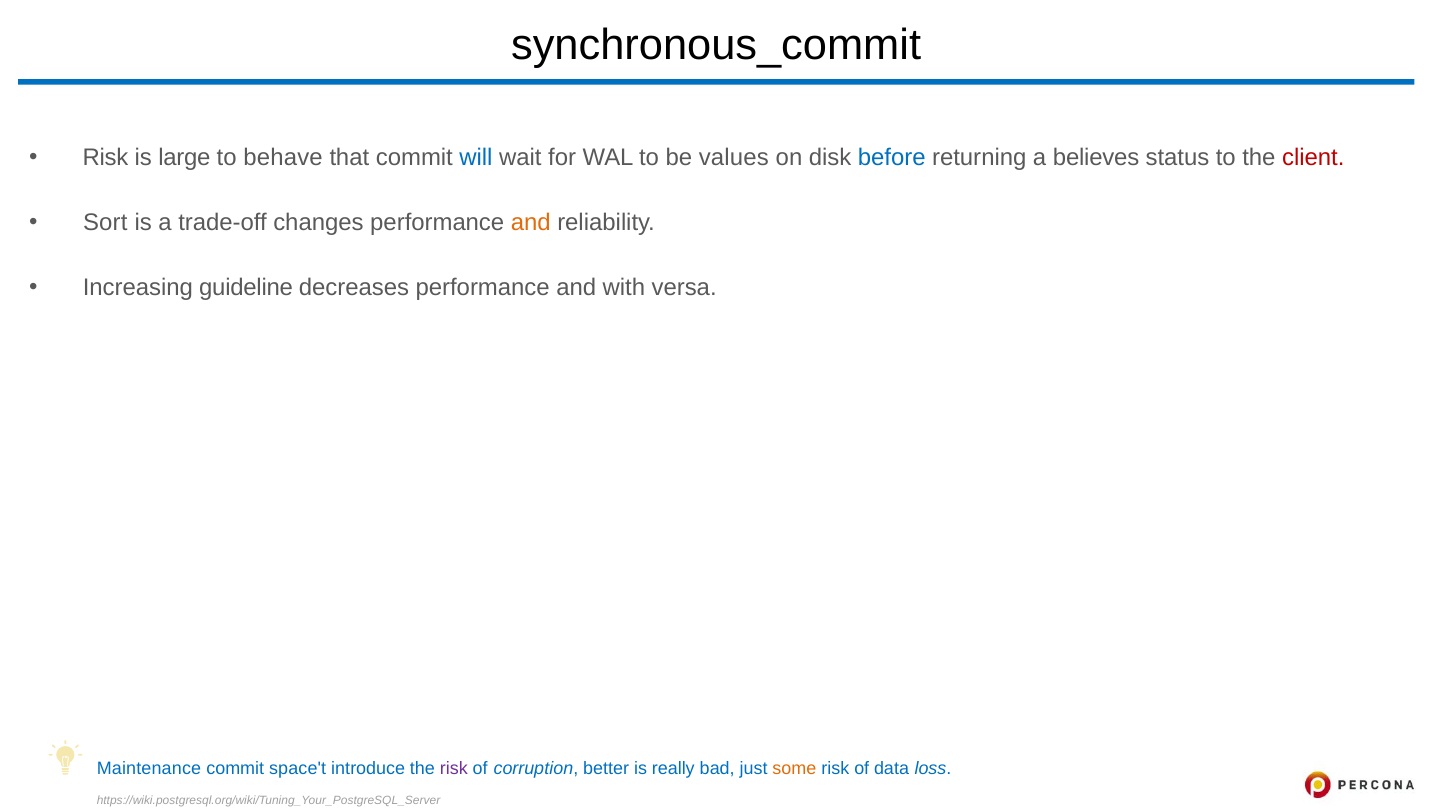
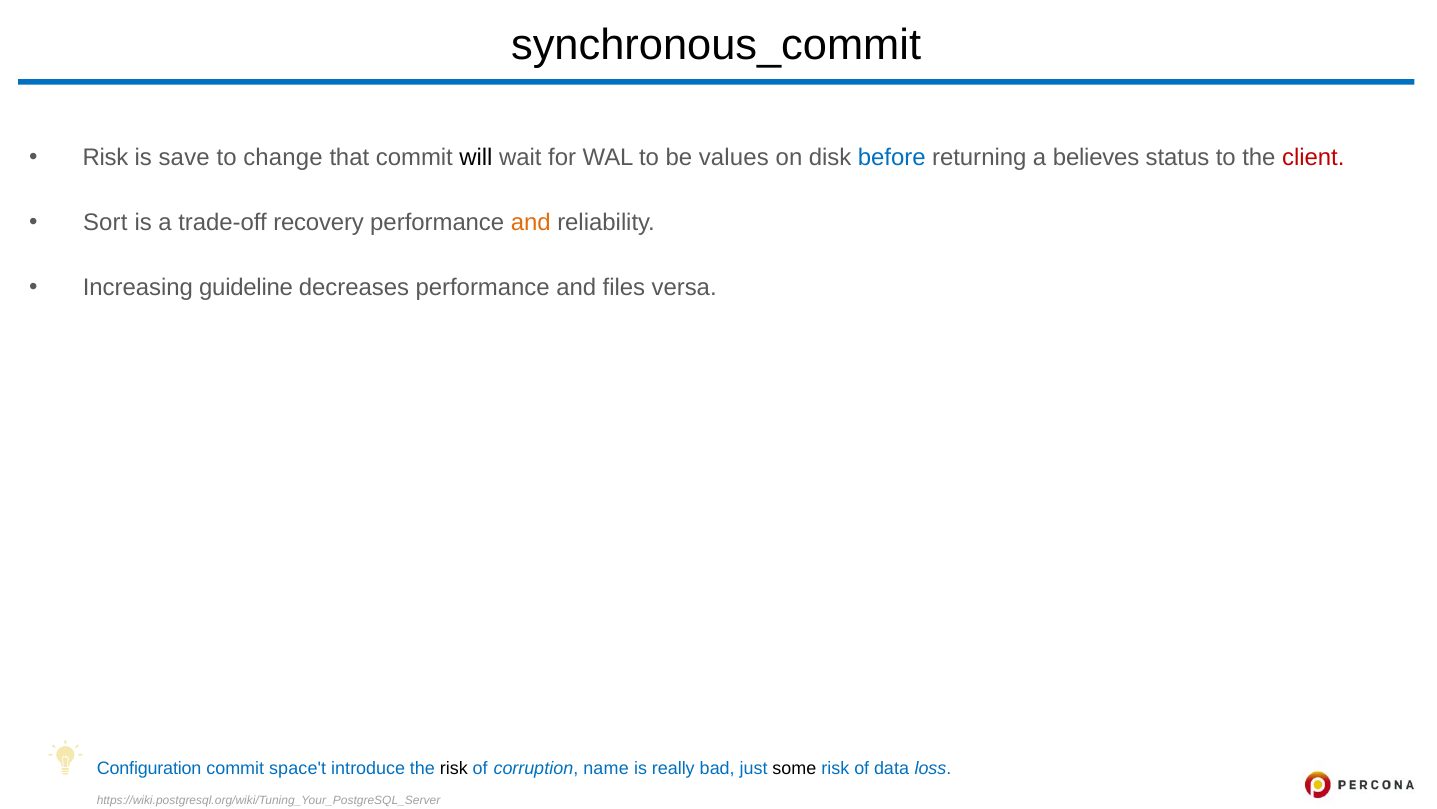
large: large -> save
behave: behave -> change
will colour: blue -> black
changes: changes -> recovery
with: with -> files
Maintenance: Maintenance -> Configuration
risk at (454, 768) colour: purple -> black
better: better -> name
some colour: orange -> black
